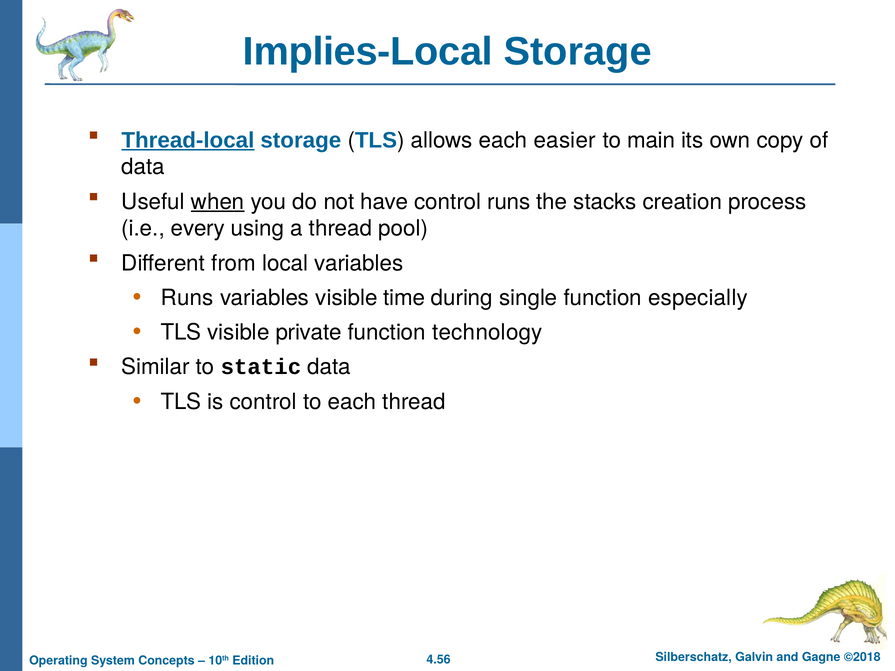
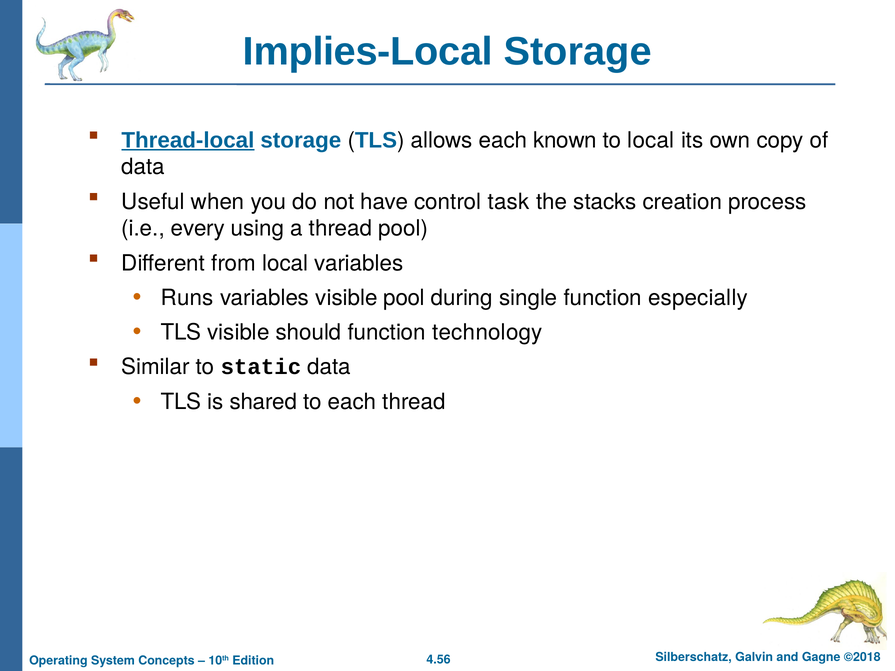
easier: easier -> known
to main: main -> local
when underline: present -> none
control runs: runs -> task
visible time: time -> pool
private: private -> should
is control: control -> shared
